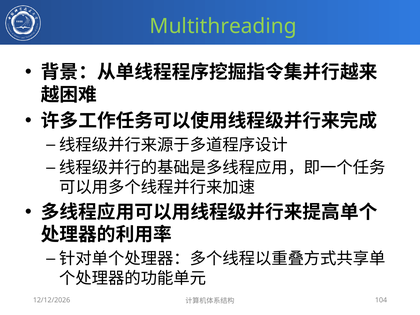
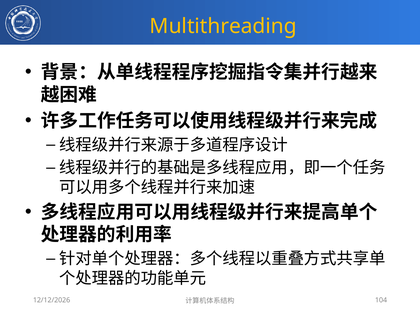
Multithreading colour: light green -> yellow
